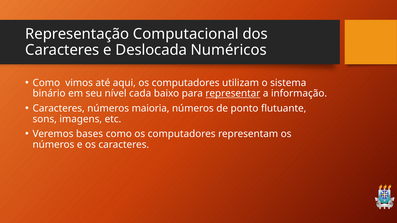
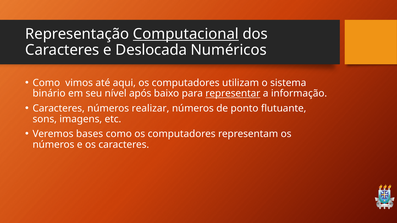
Computacional underline: none -> present
cada: cada -> após
maioria: maioria -> realizar
